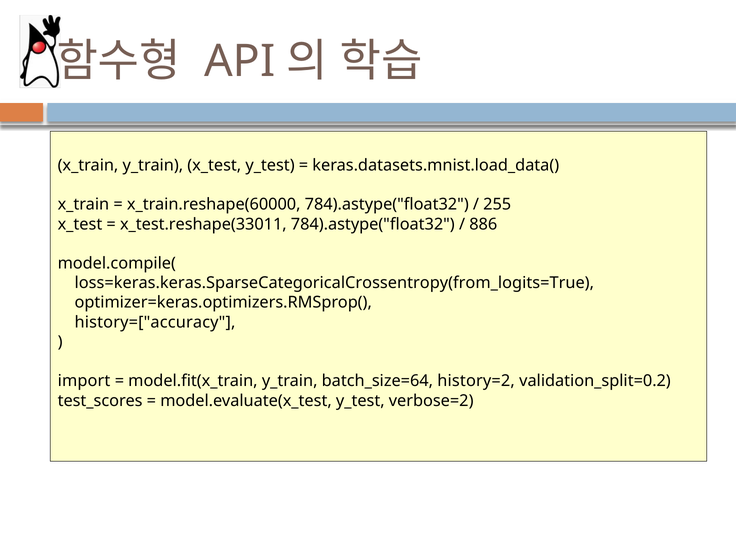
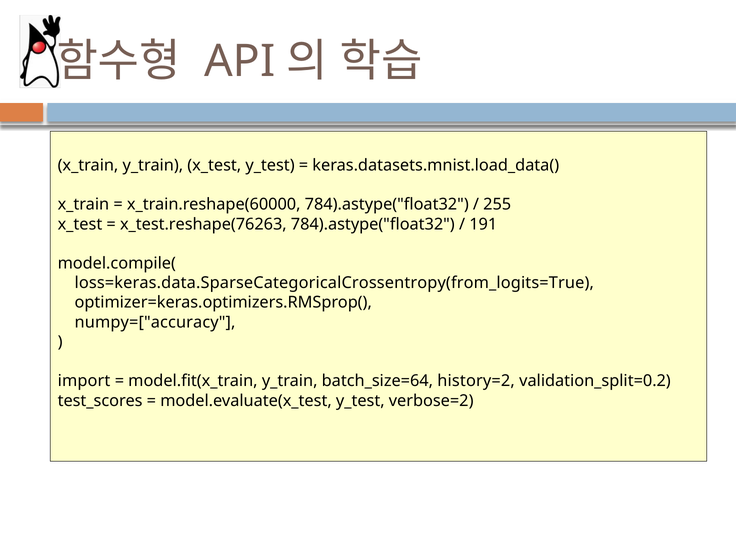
x_test.reshape(33011: x_test.reshape(33011 -> x_test.reshape(76263
886: 886 -> 191
loss=keras.keras.SparseCategoricalCrossentropy(from_logits=True: loss=keras.keras.SparseCategoricalCrossentropy(from_logits=True -> loss=keras.data.SparseCategoricalCrossentropy(from_logits=True
history=["accuracy: history=["accuracy -> numpy=["accuracy
